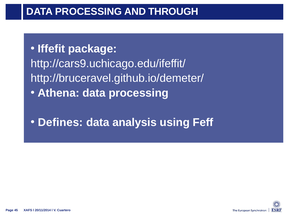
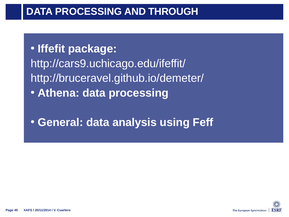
Defines: Defines -> General
